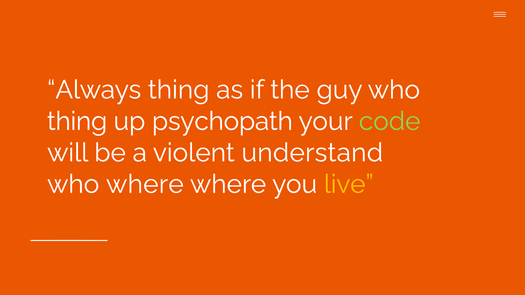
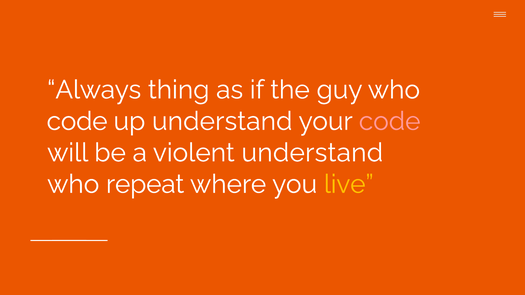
thing at (77, 121): thing -> code
up psychopath: psychopath -> understand
code at (390, 121) colour: light green -> pink
who where: where -> repeat
